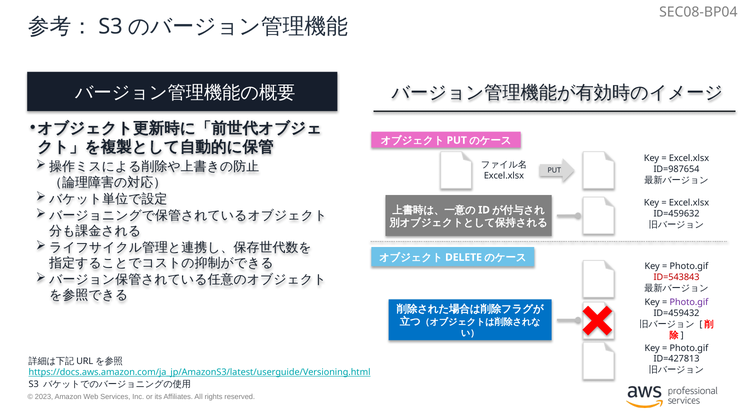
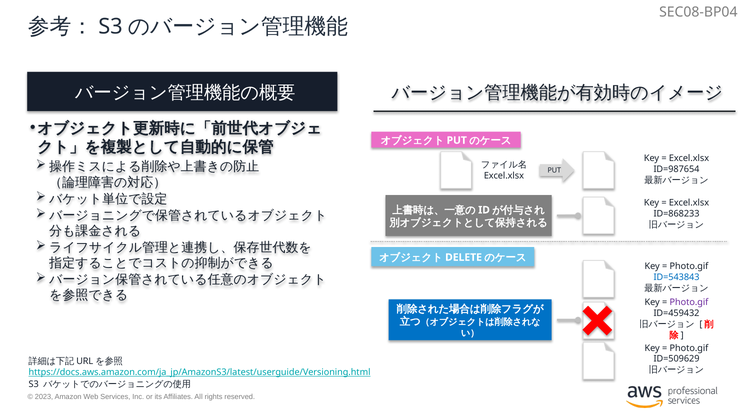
ID=459632: ID=459632 -> ID=868233
ID=543843 colour: red -> blue
ID=427813: ID=427813 -> ID=509629
